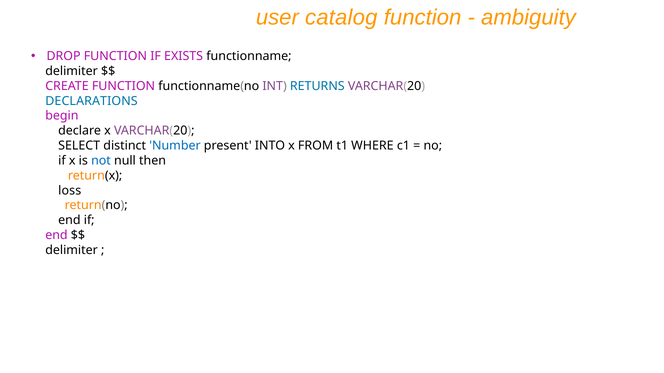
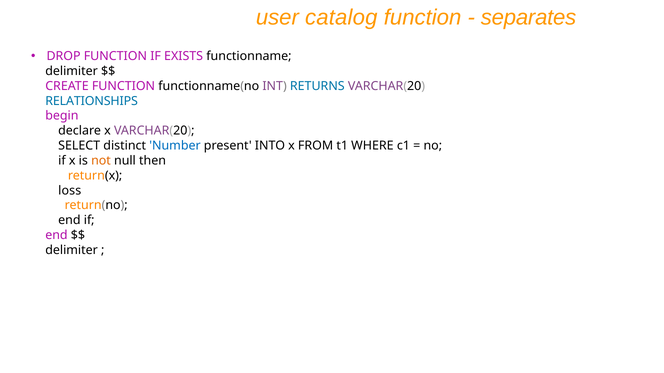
ambiguity: ambiguity -> separates
DECLARATIONS: DECLARATIONS -> RELATIONSHIPS
not colour: blue -> orange
